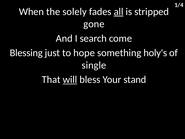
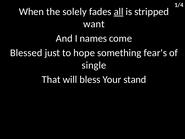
gone: gone -> want
search: search -> names
Blessing: Blessing -> Blessed
holy's: holy's -> fear's
will underline: present -> none
